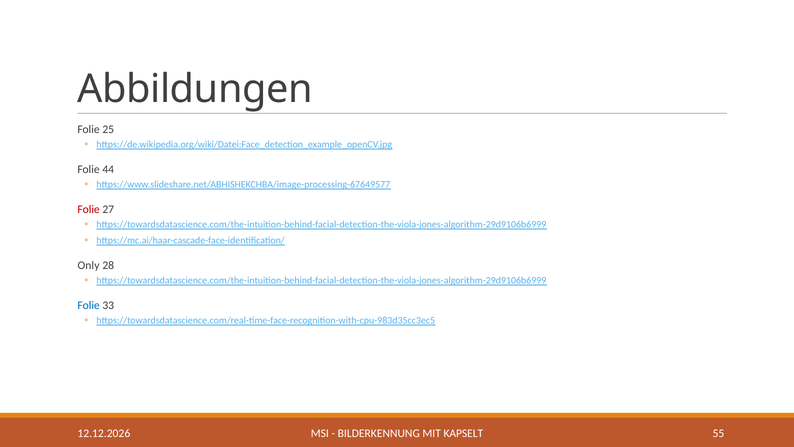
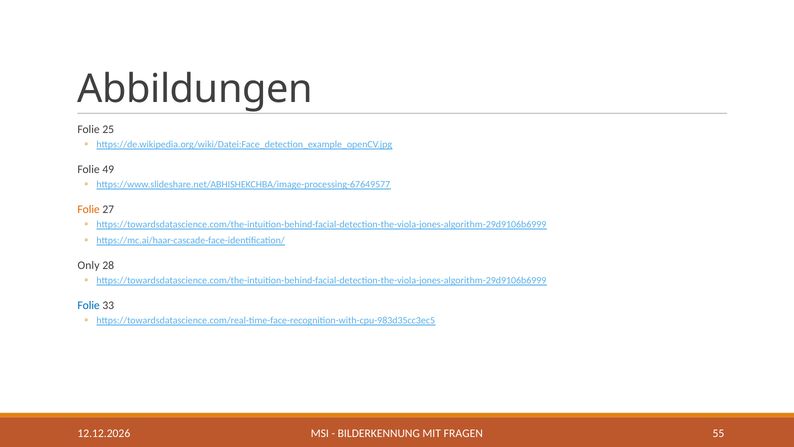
44: 44 -> 49
Folie at (89, 209) colour: red -> orange
KAPSELT: KAPSELT -> FRAGEN
